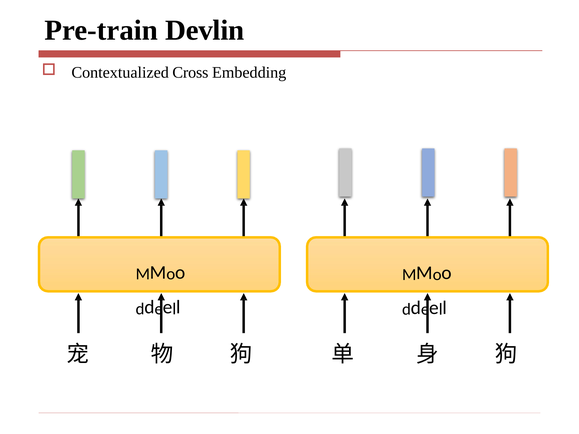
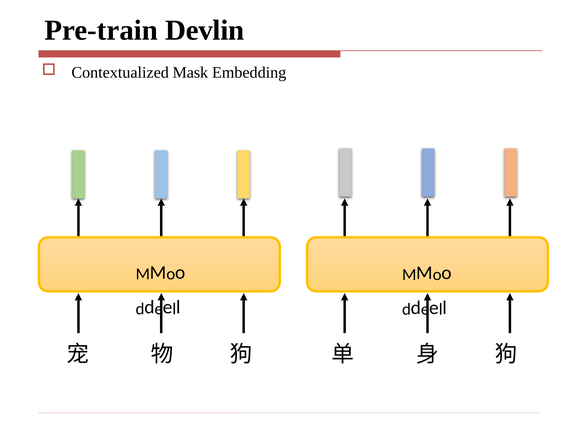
Cross: Cross -> Mask
